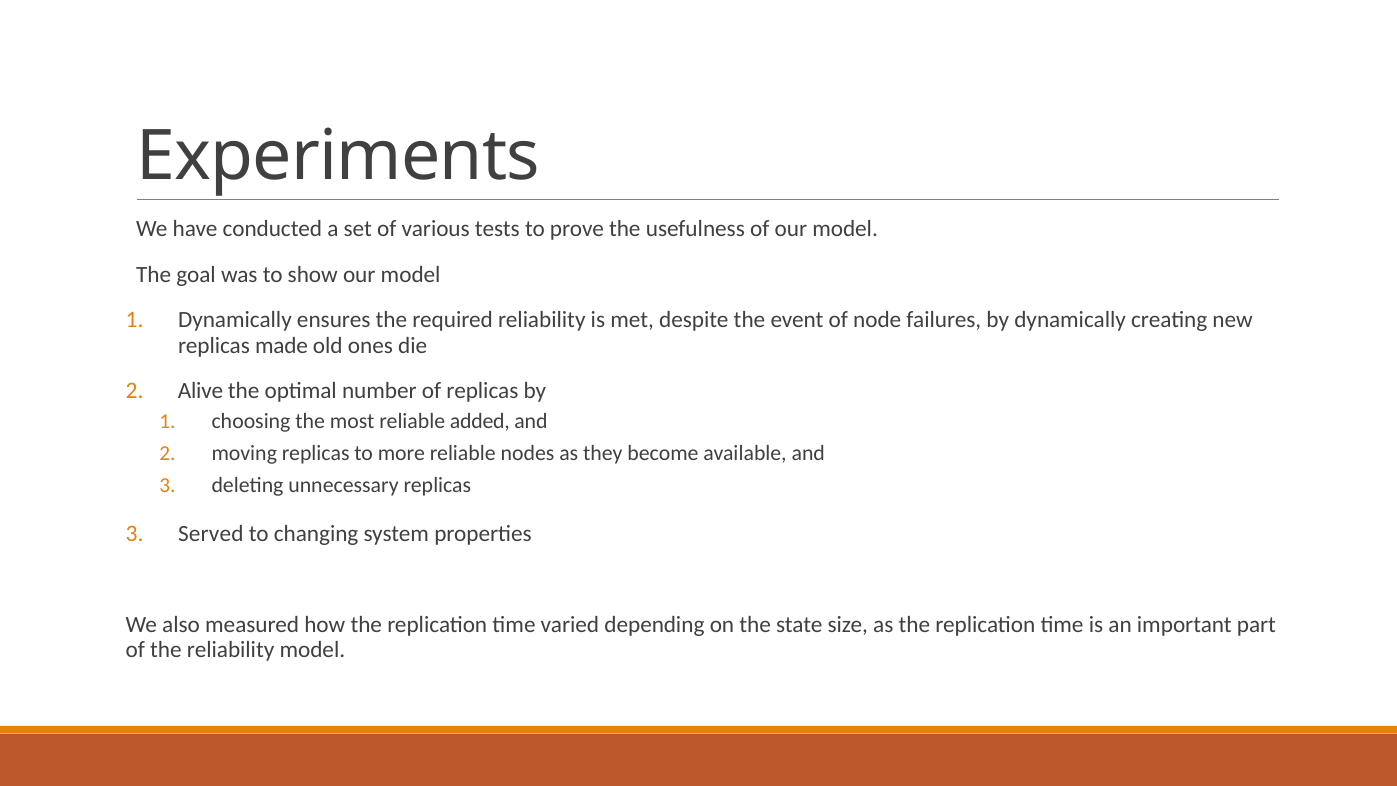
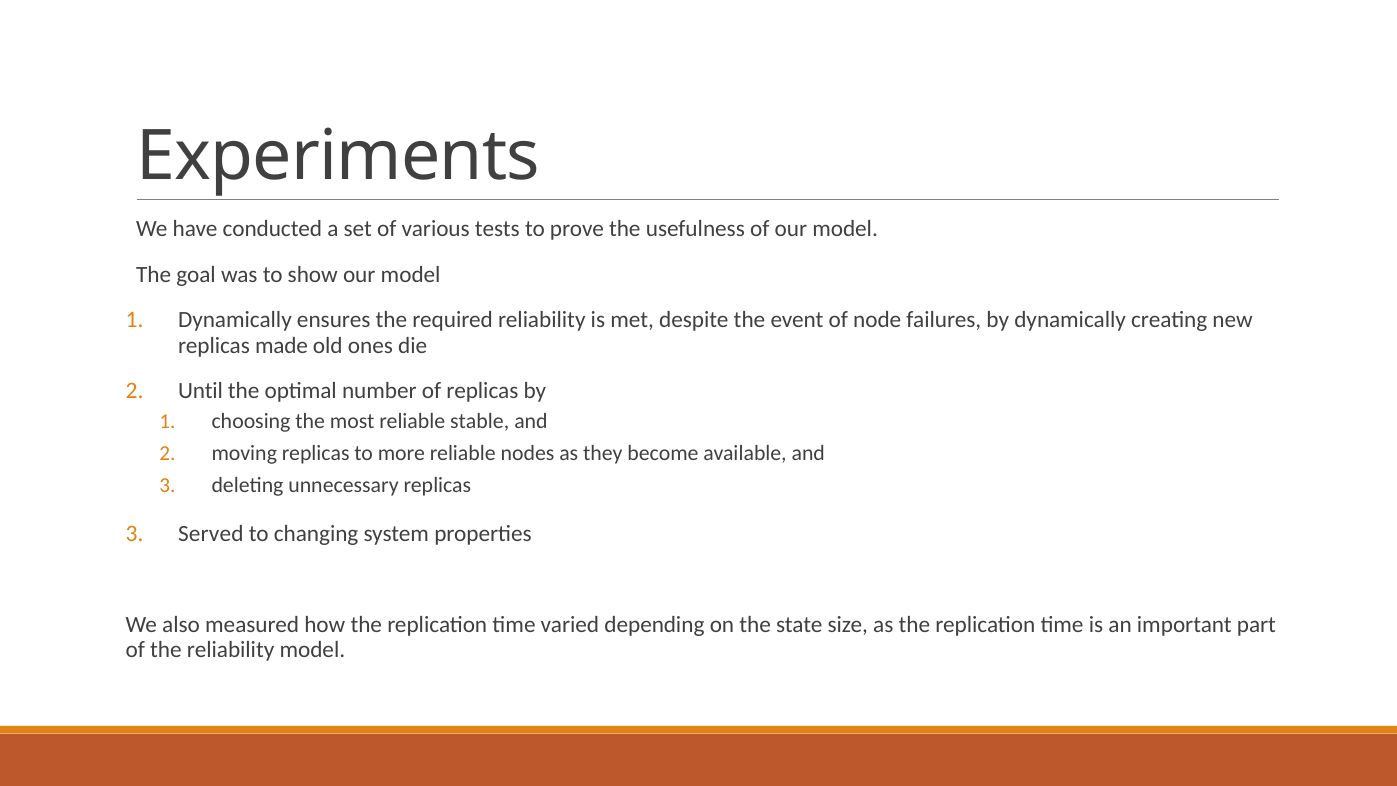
Alive: Alive -> Until
added: added -> stable
